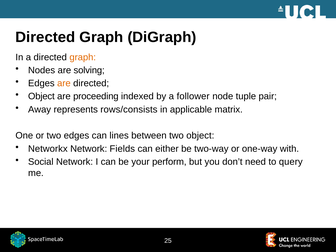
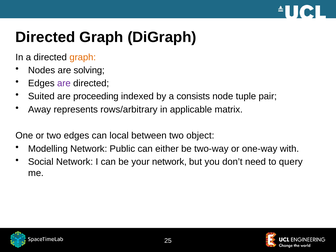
are at (64, 83) colour: orange -> purple
Object at (41, 96): Object -> Suited
follower: follower -> consists
rows/consists: rows/consists -> rows/arbitrary
lines: lines -> local
Networkx: Networkx -> Modelling
Fields: Fields -> Public
your perform: perform -> network
